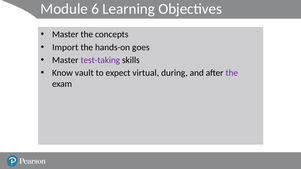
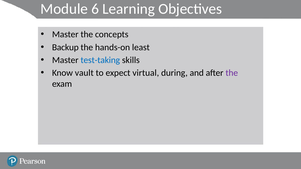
Import: Import -> Backup
goes: goes -> least
test-taking colour: purple -> blue
